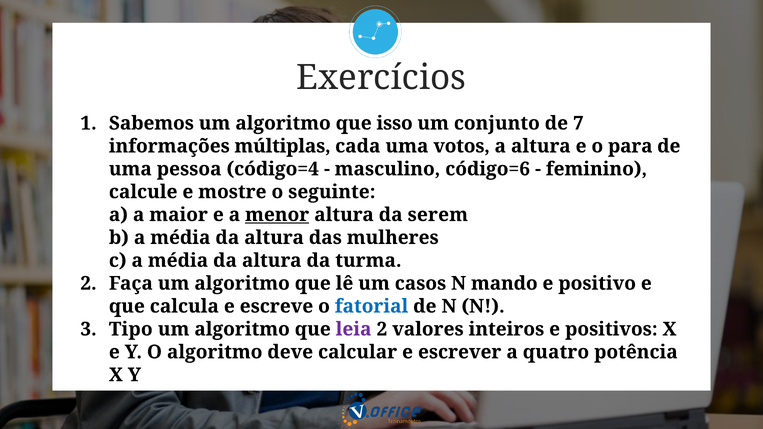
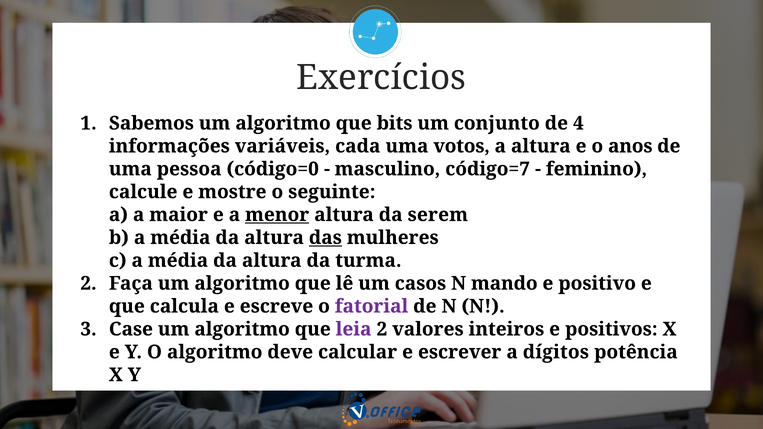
isso: isso -> bits
7: 7 -> 4
múltiplas: múltiplas -> variáveis
para: para -> anos
código=4: código=4 -> código=0
código=6: código=6 -> código=7
das underline: none -> present
fatorial colour: blue -> purple
Tipo: Tipo -> Case
quatro: quatro -> dígitos
